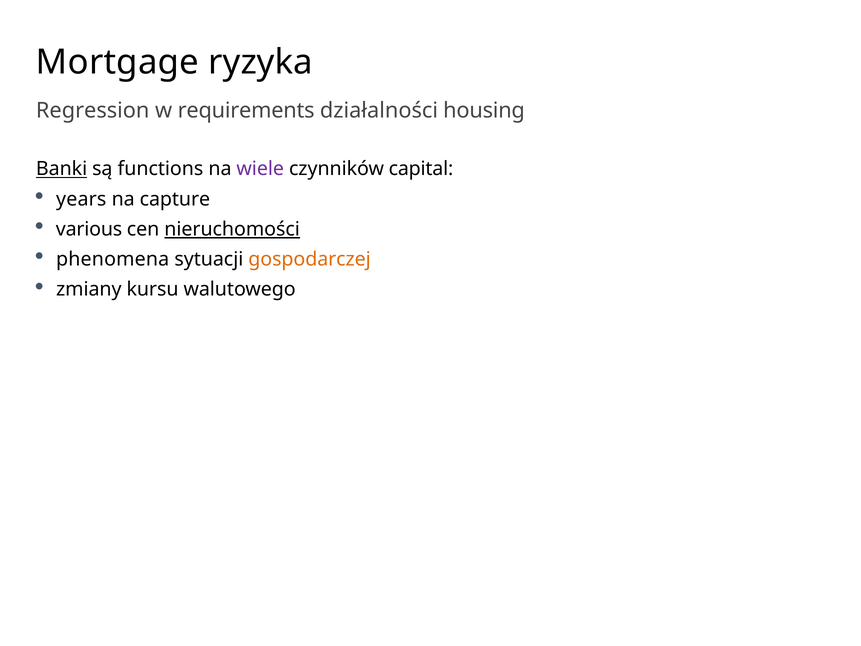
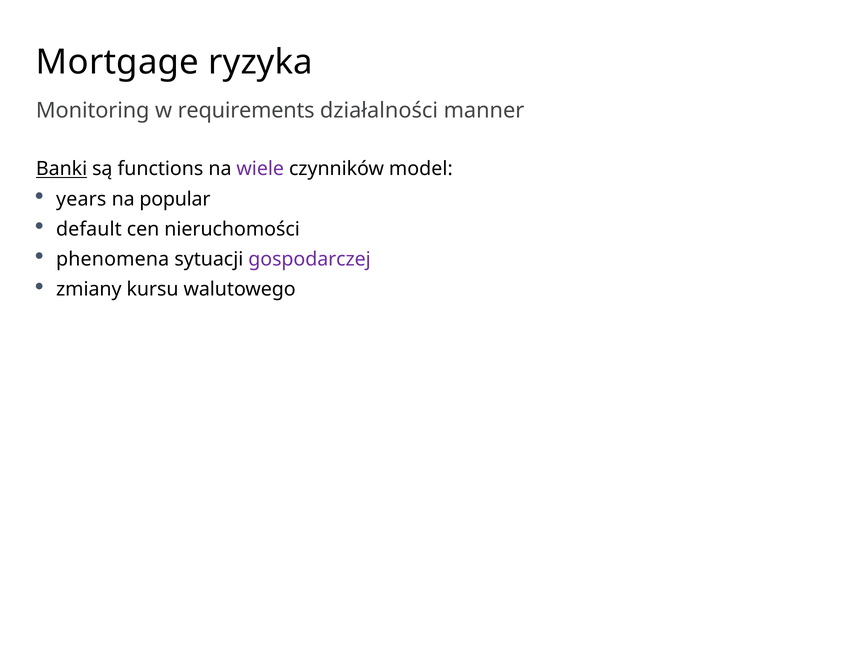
Regression: Regression -> Monitoring
housing: housing -> manner
capital: capital -> model
capture: capture -> popular
various: various -> default
nieruchomości underline: present -> none
gospodarczej colour: orange -> purple
